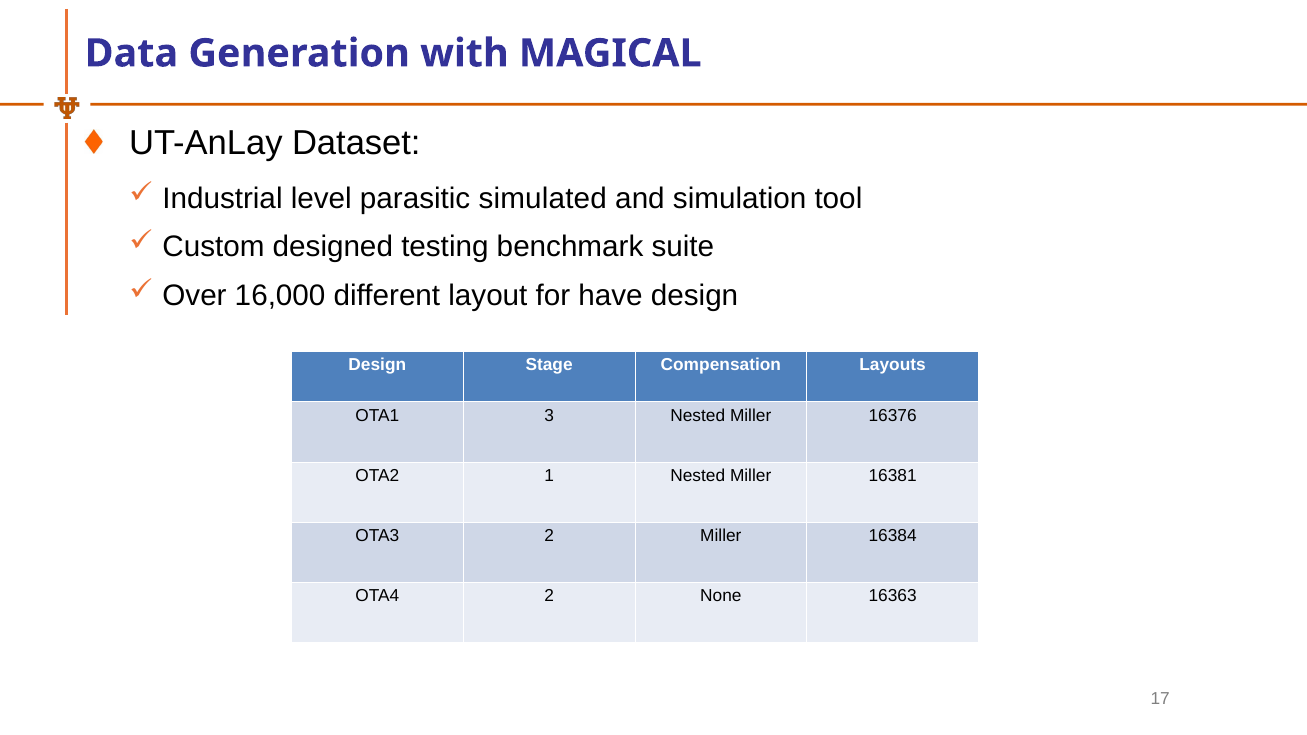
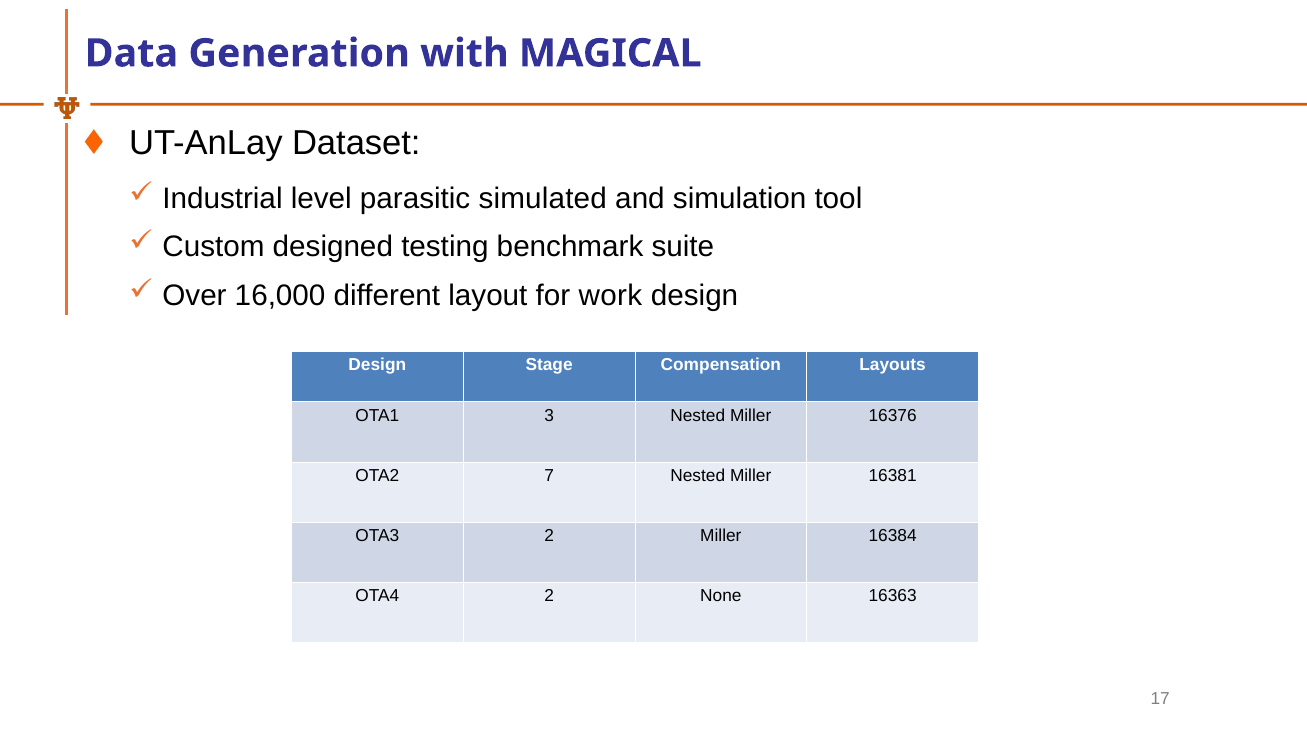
have: have -> work
1: 1 -> 7
